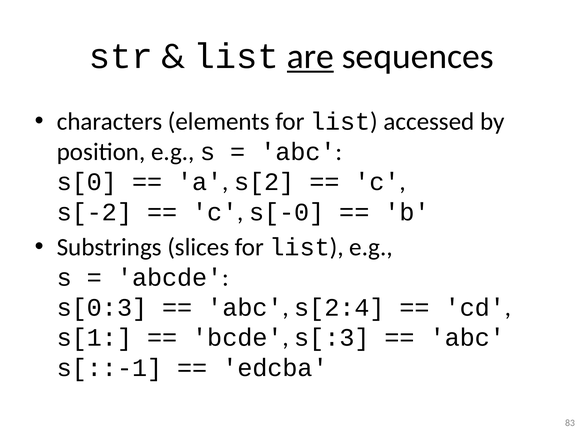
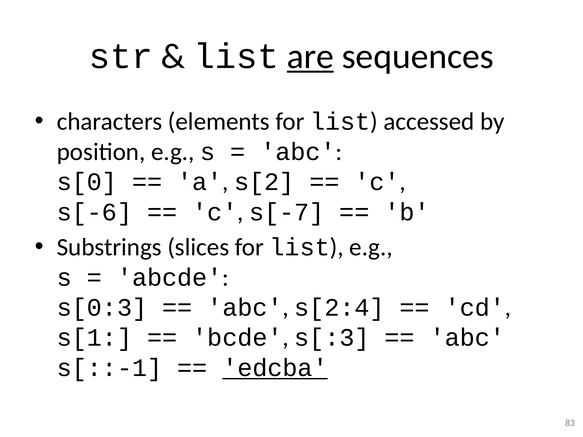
s[-2: s[-2 -> s[-6
s[-0: s[-0 -> s[-7
edcba underline: none -> present
